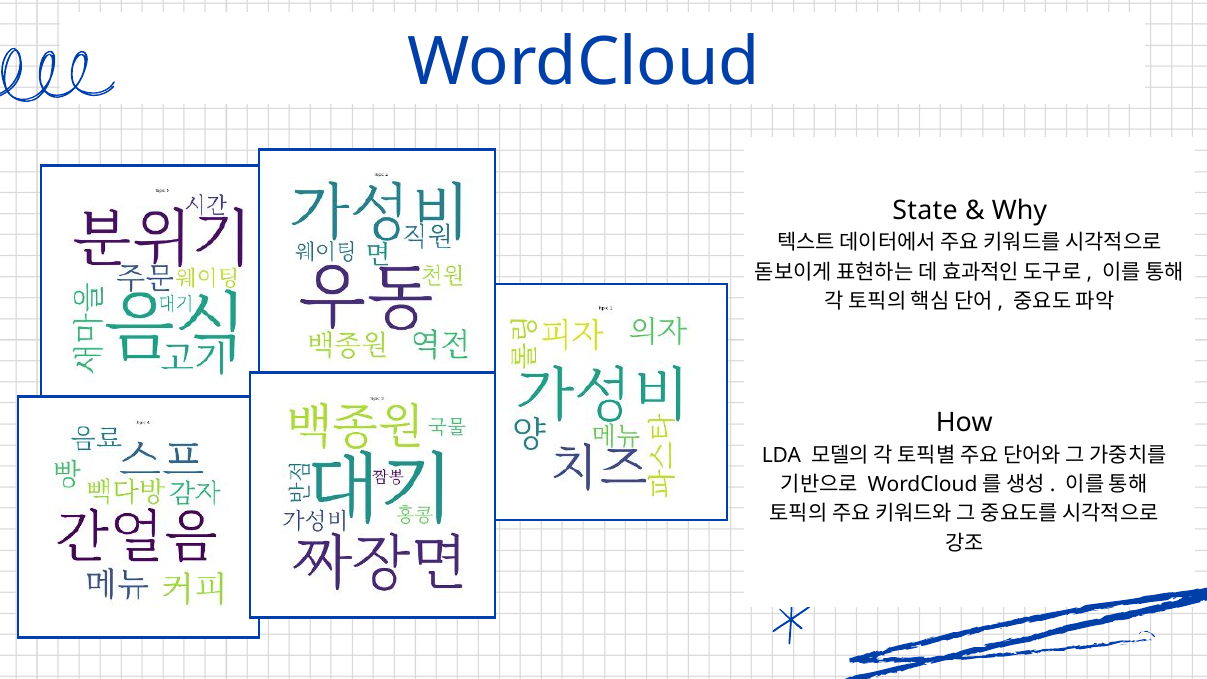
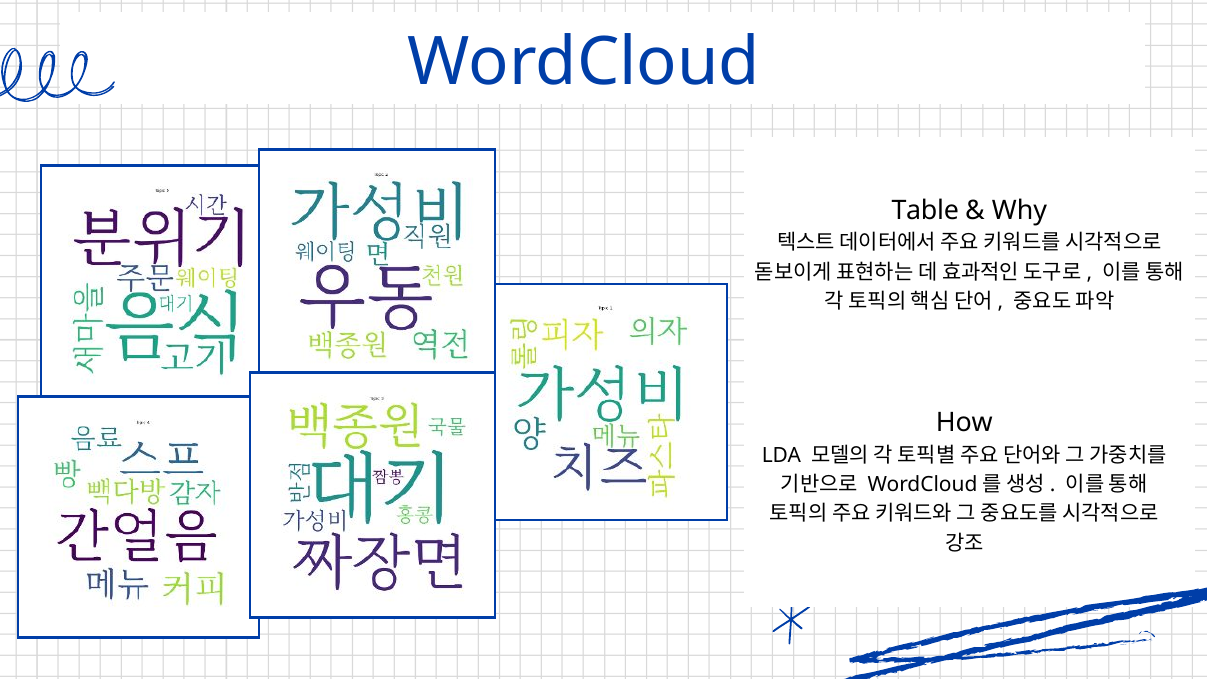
State: State -> Table
